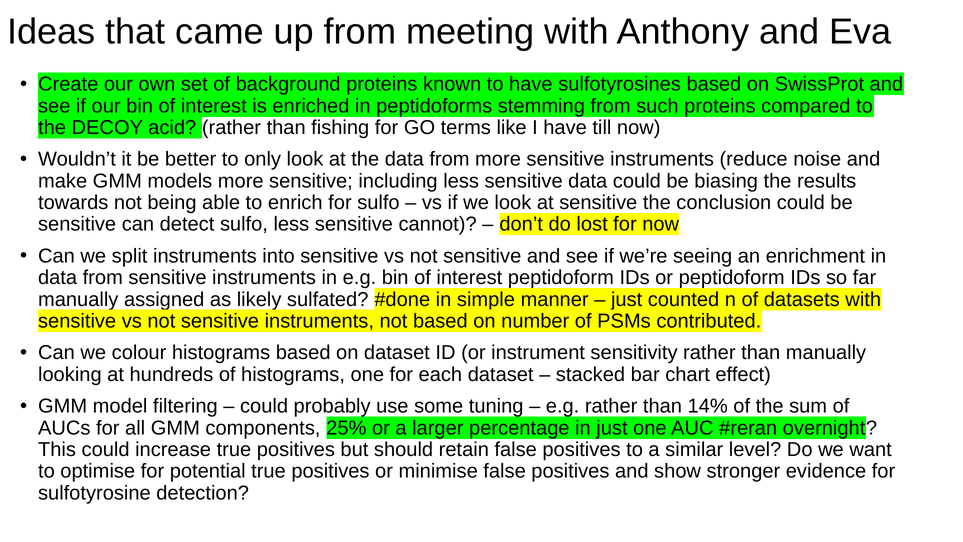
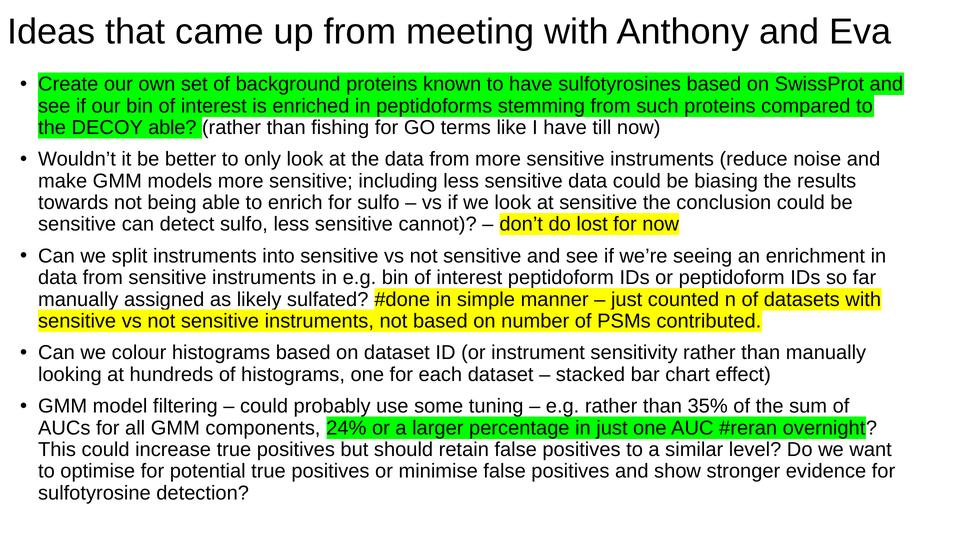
DECOY acid: acid -> able
14%: 14% -> 35%
25%: 25% -> 24%
